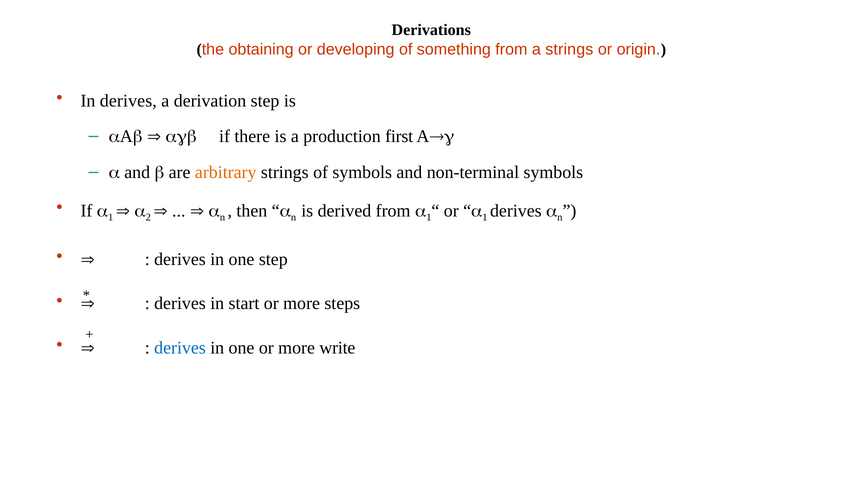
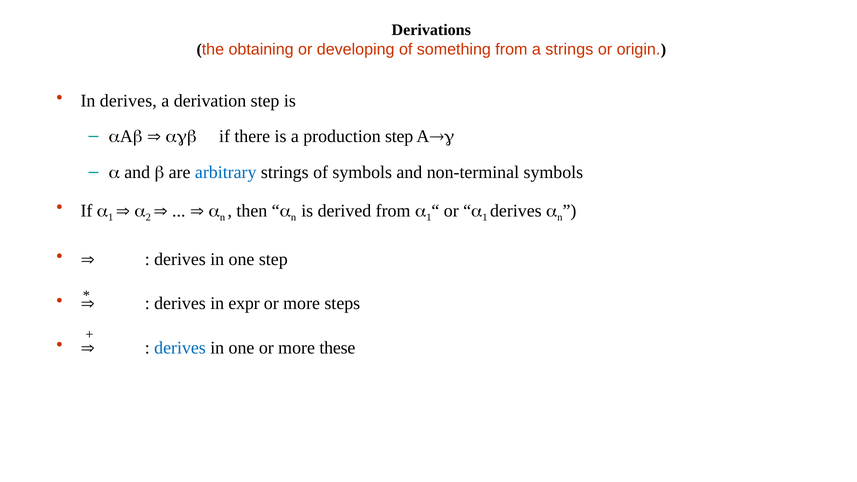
production first: first -> step
arbitrary colour: orange -> blue
start: start -> expr
write: write -> these
